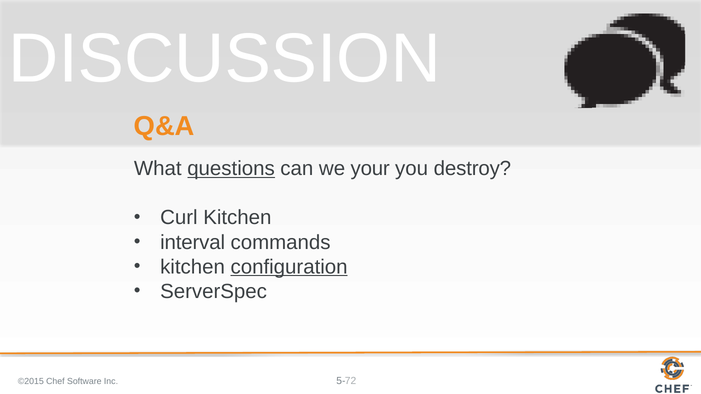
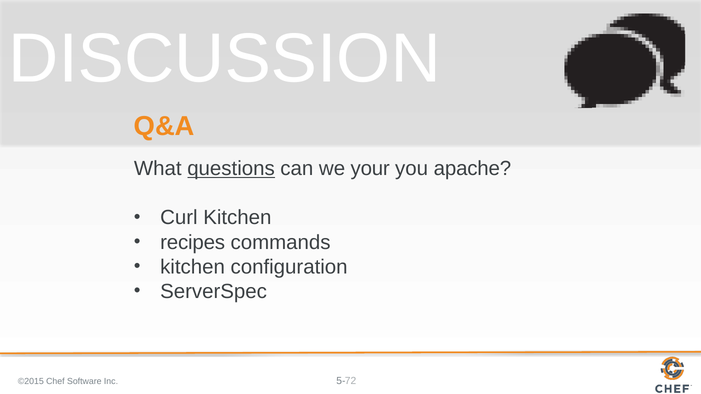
destroy: destroy -> apache
interval: interval -> recipes
configuration underline: present -> none
